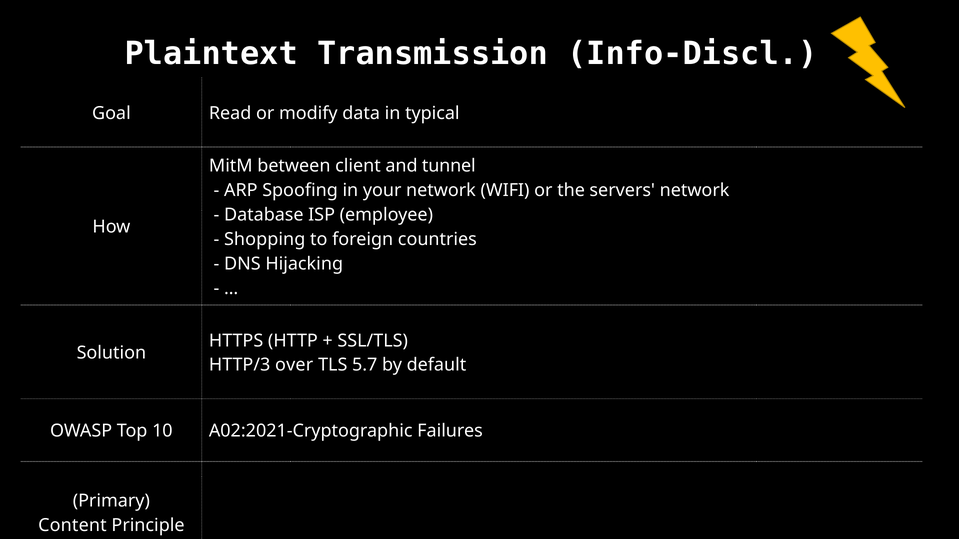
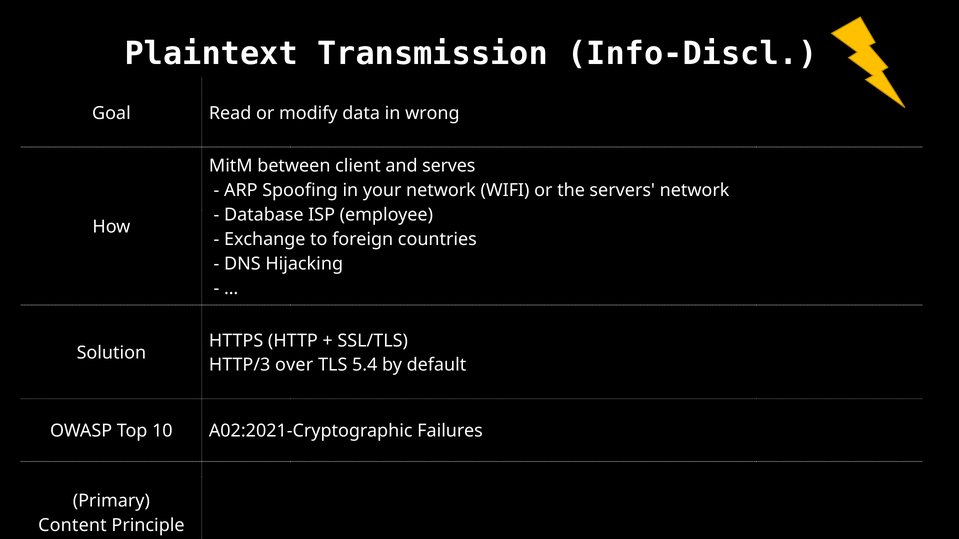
typical: typical -> wrong
tunnel: tunnel -> serves
Shopping: Shopping -> Exchange
5.7: 5.7 -> 5.4
